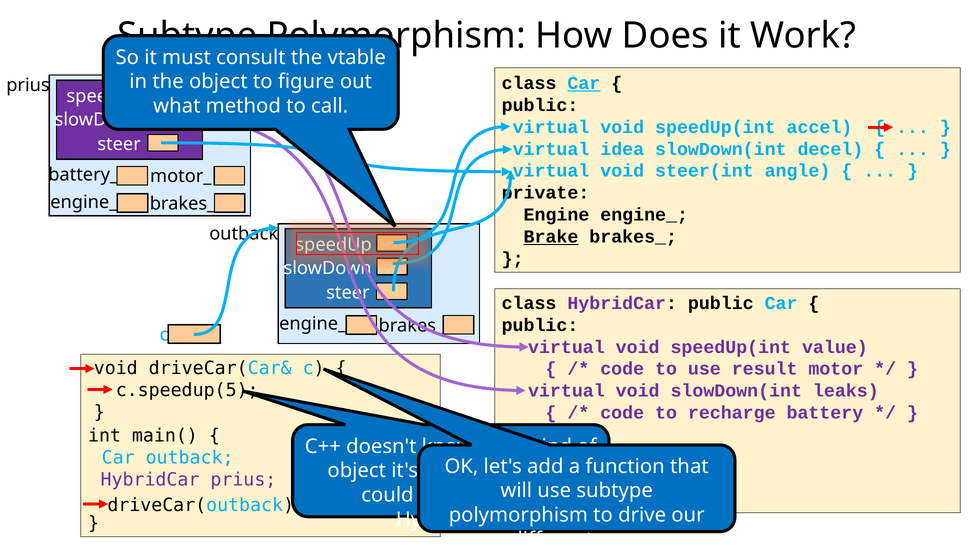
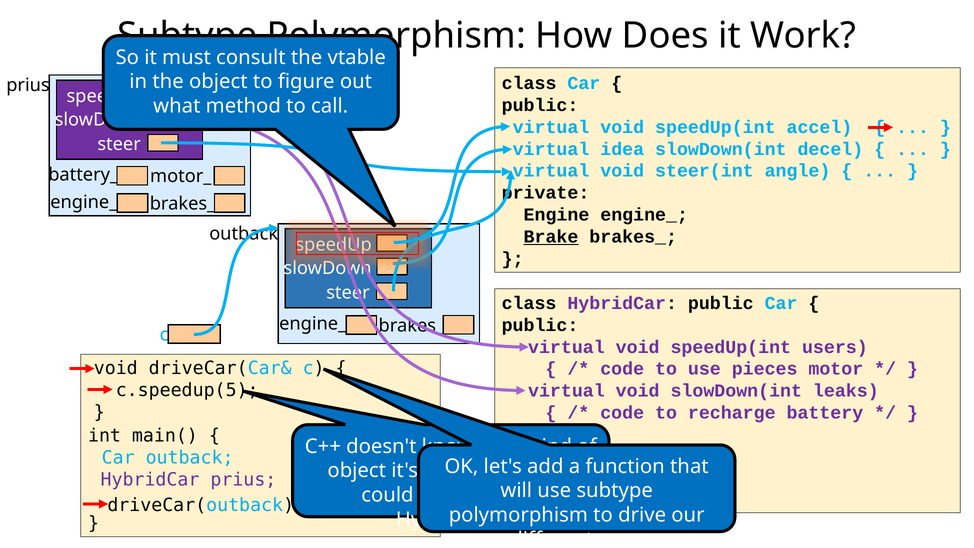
Car at (584, 83) underline: present -> none
value: value -> users
result: result -> pieces
